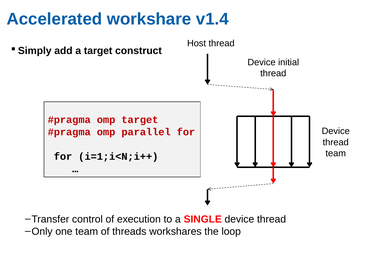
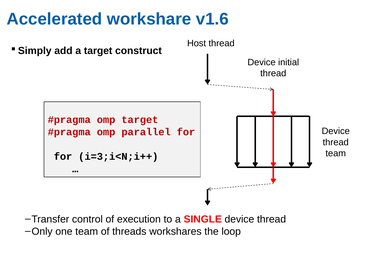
v1.4: v1.4 -> v1.6
i=1;i<N;i++: i=1;i<N;i++ -> i=3;i<N;i++
